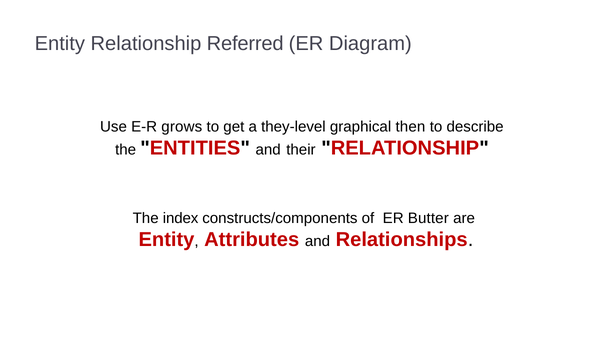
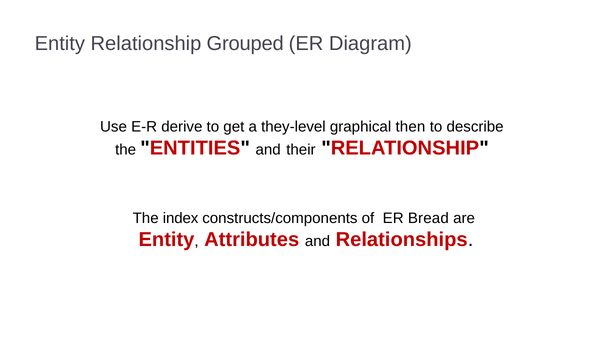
Referred: Referred -> Grouped
grows: grows -> derive
Butter: Butter -> Bread
